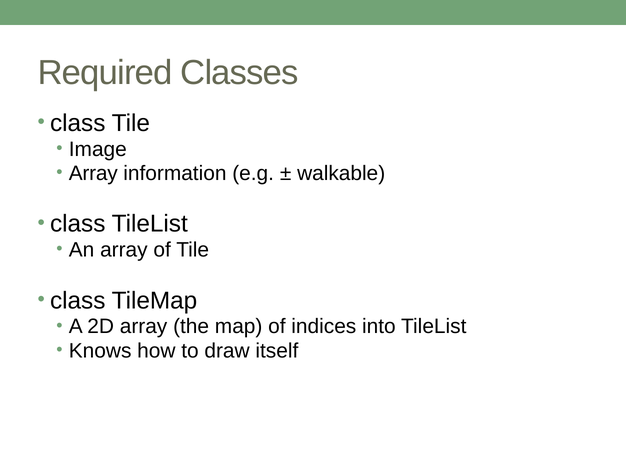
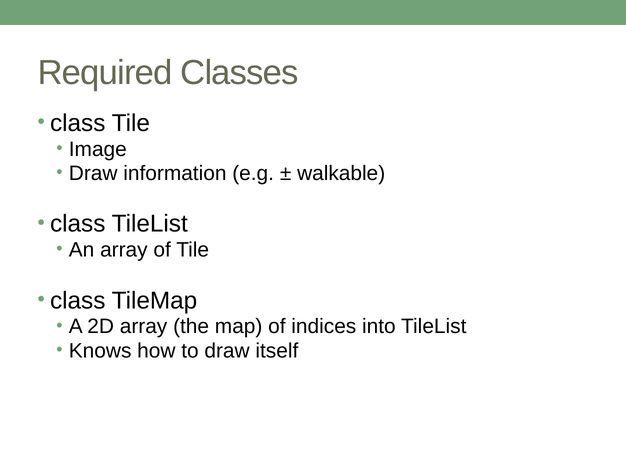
Array at (93, 174): Array -> Draw
